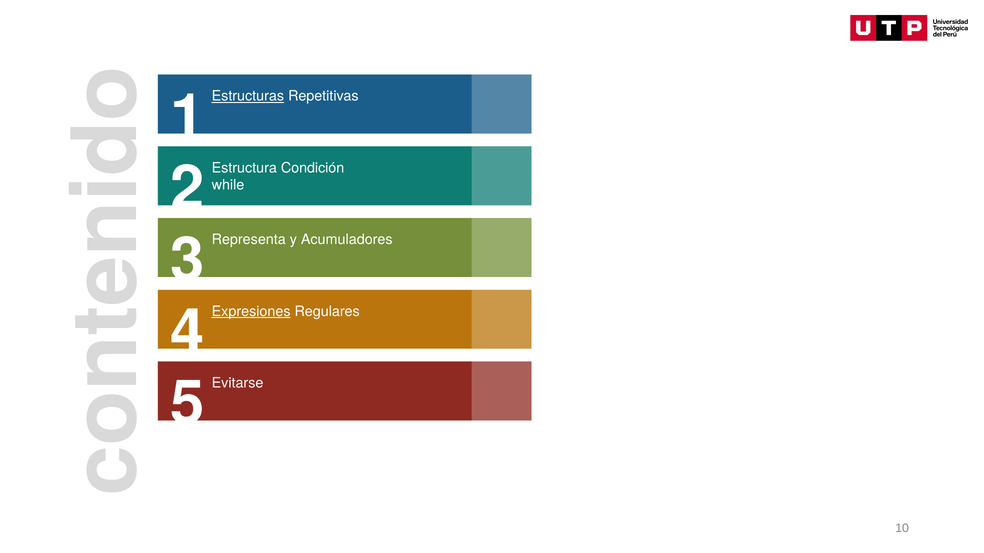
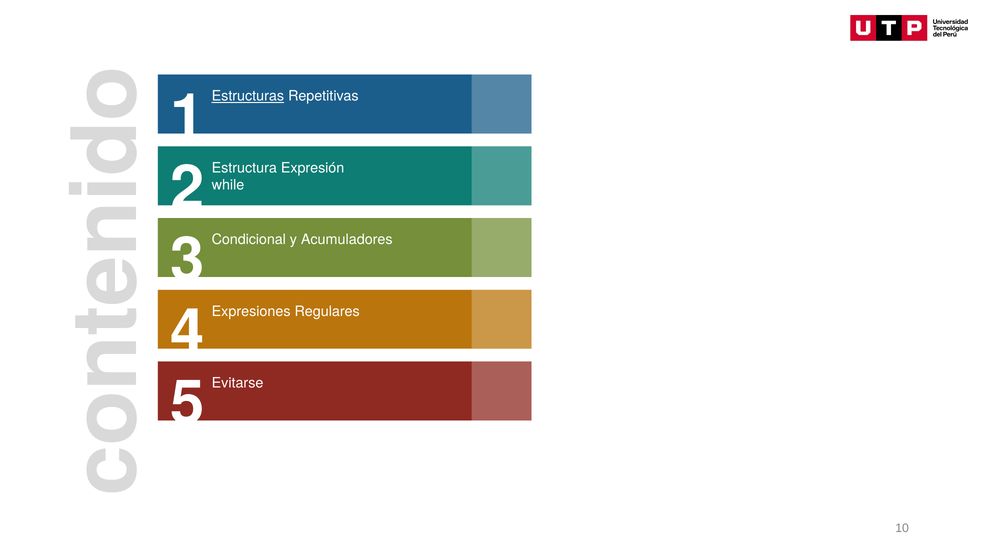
Condición: Condición -> Expresión
Representa: Representa -> Condicional
Expresiones underline: present -> none
